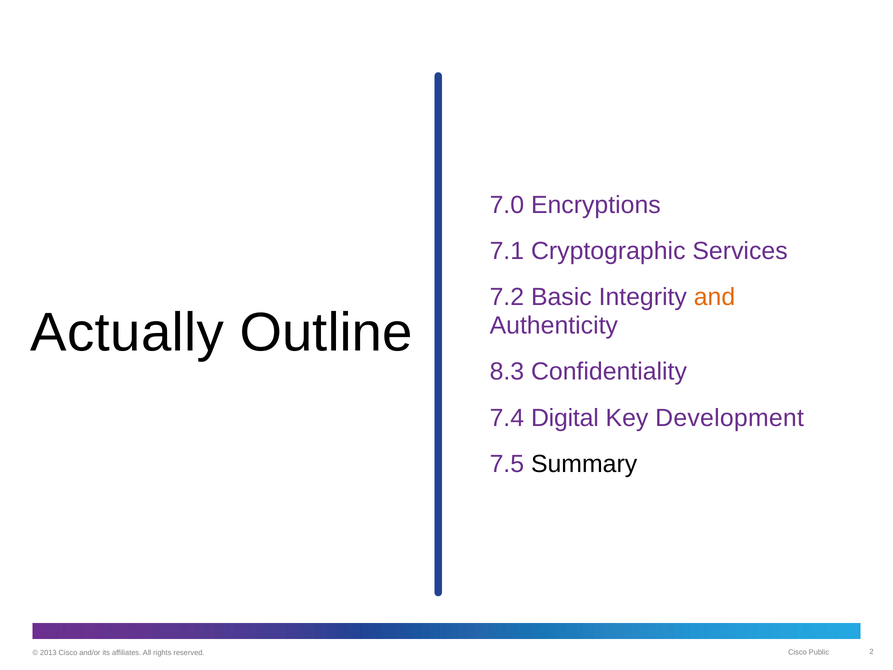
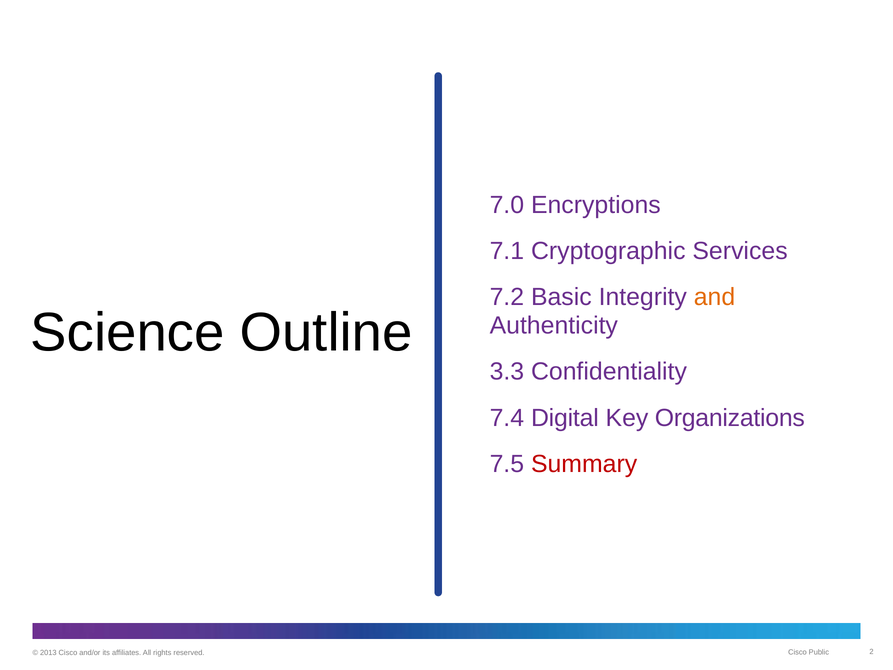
Actually: Actually -> Science
8.3: 8.3 -> 3.3
Development: Development -> Organizations
Summary colour: black -> red
